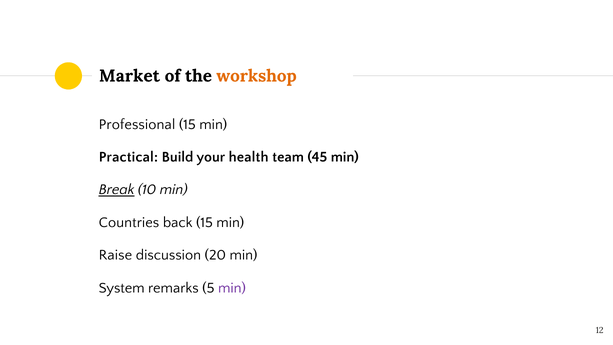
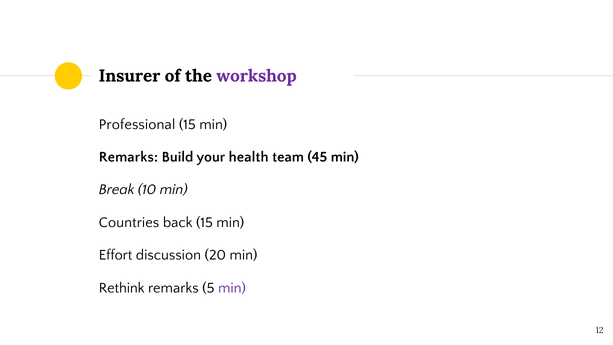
Market: Market -> Insurer
workshop colour: orange -> purple
Practical at (128, 157): Practical -> Remarks
Break underline: present -> none
Raise: Raise -> Effort
System: System -> Rethink
